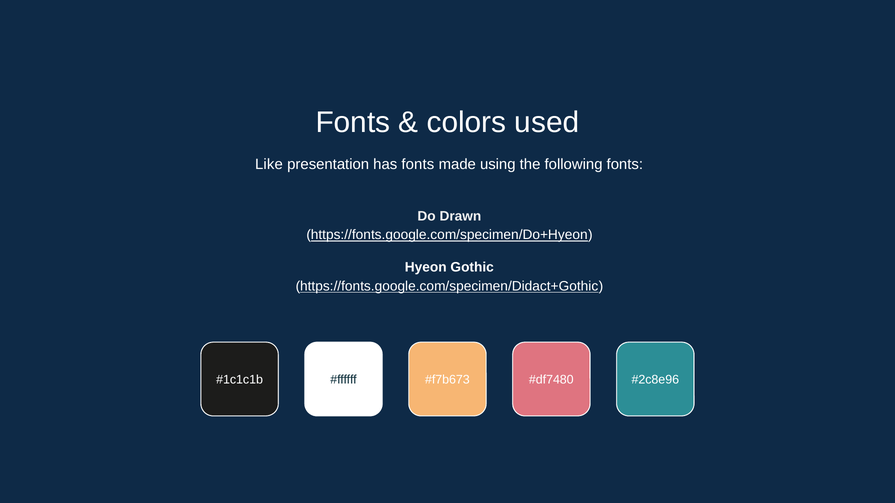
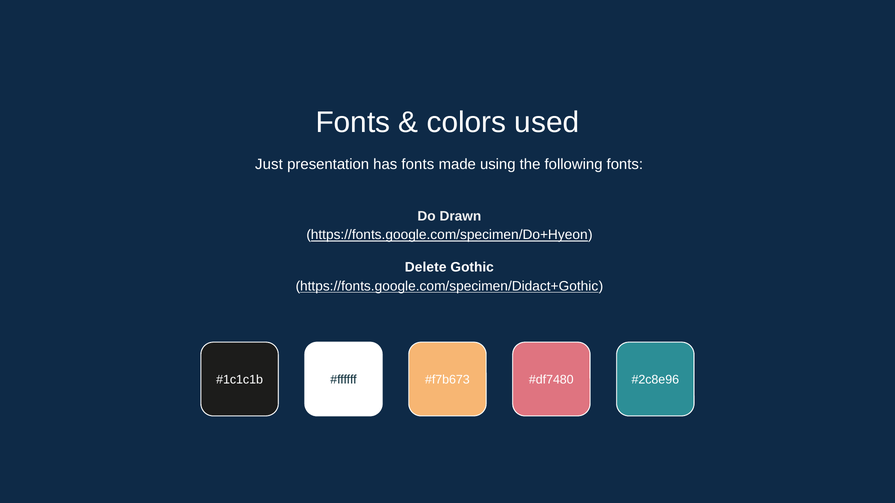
Like: Like -> Just
Hyeon: Hyeon -> Delete
